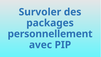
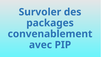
personnellement: personnellement -> convenablement
